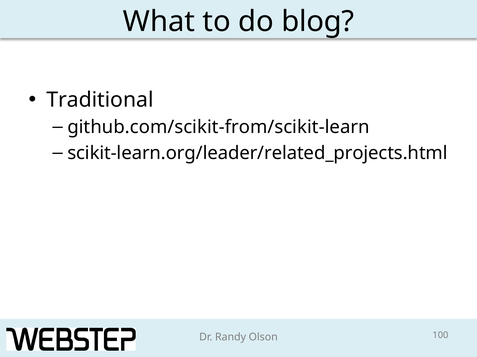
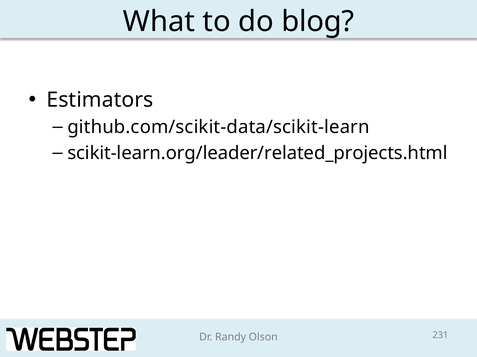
Traditional: Traditional -> Estimators
github.com/scikit-from/scikit-learn: github.com/scikit-from/scikit-learn -> github.com/scikit-data/scikit-learn
100: 100 -> 231
